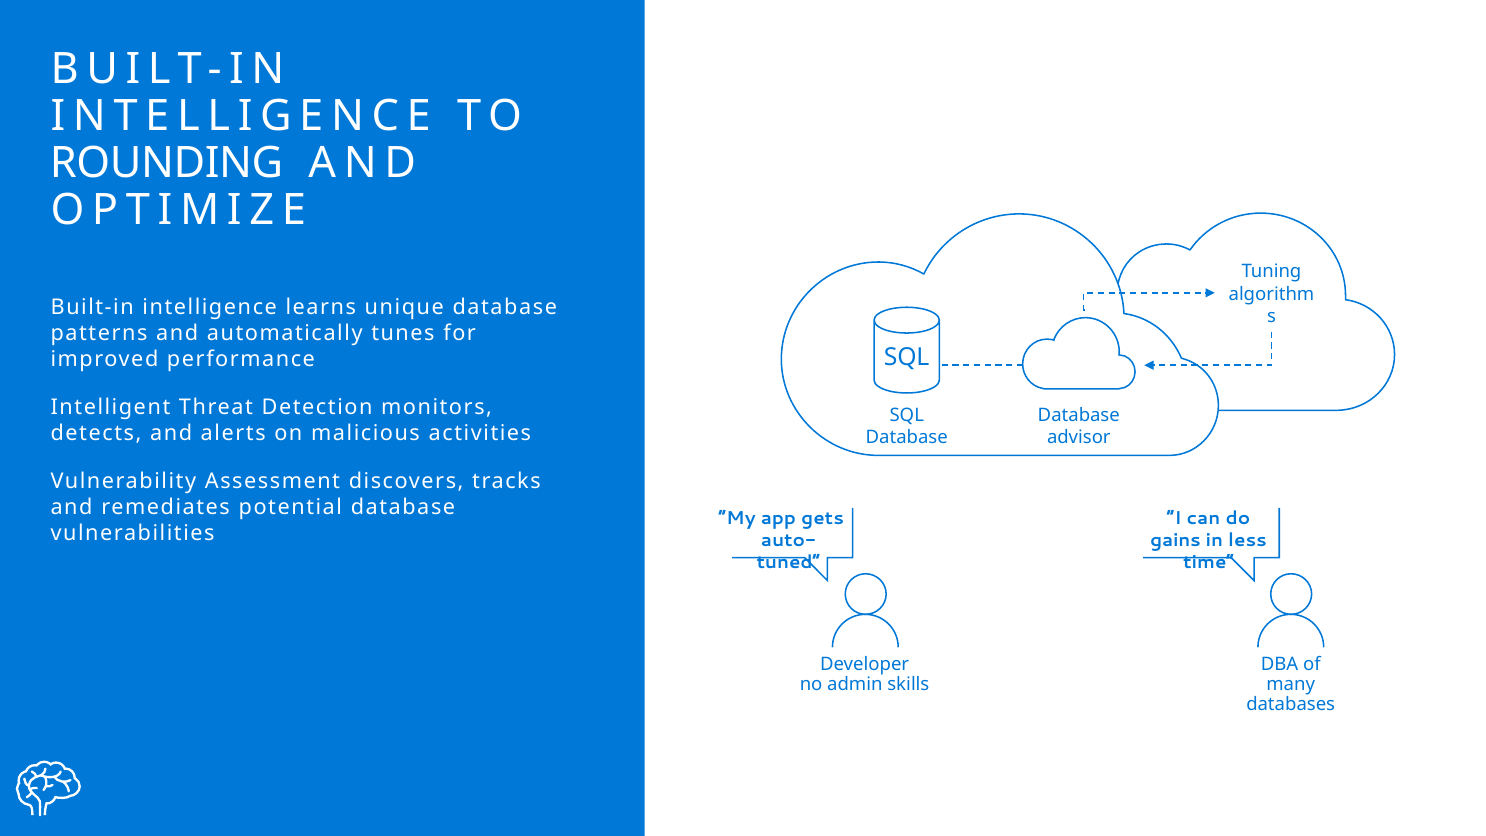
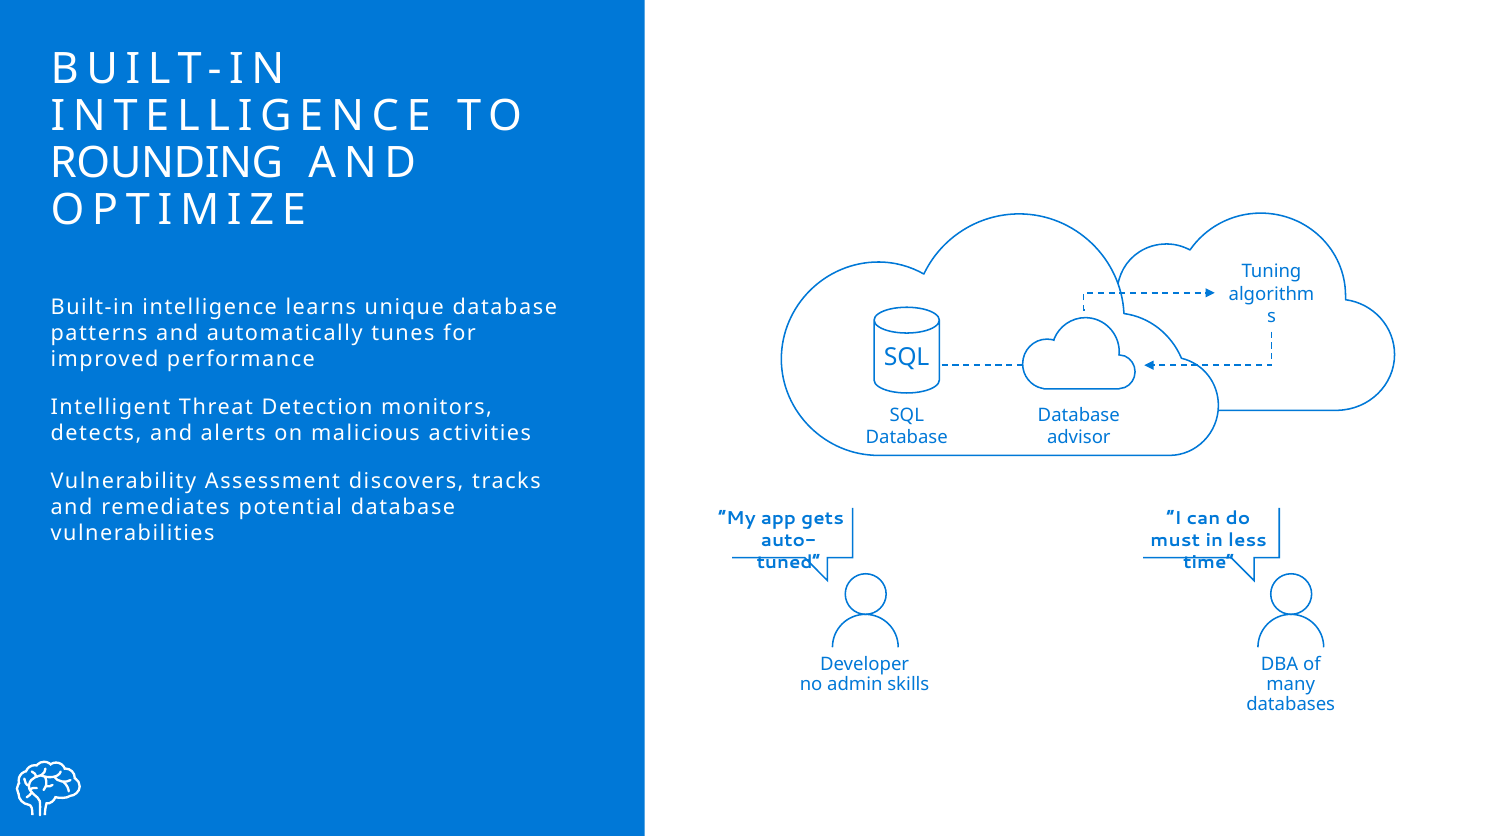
gains: gains -> must
